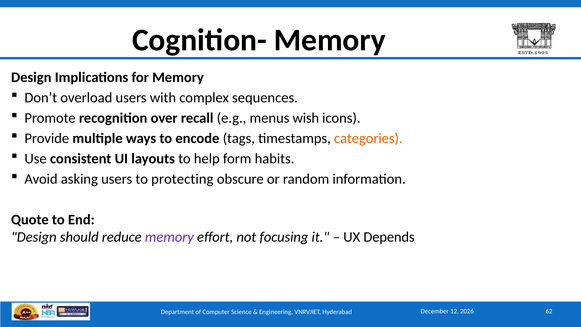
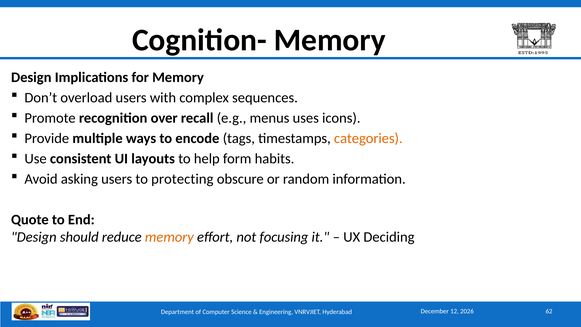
wish: wish -> uses
memory at (169, 237) colour: purple -> orange
Depends: Depends -> Deciding
